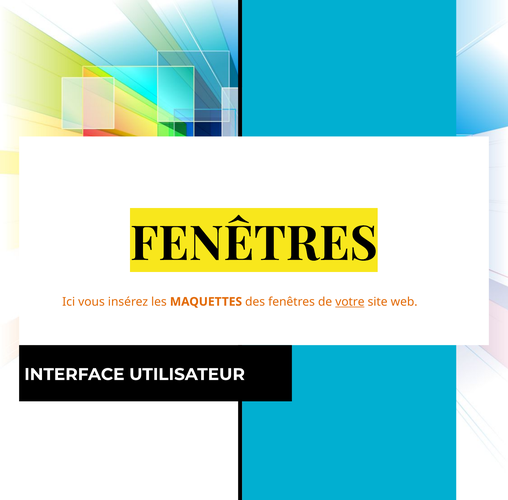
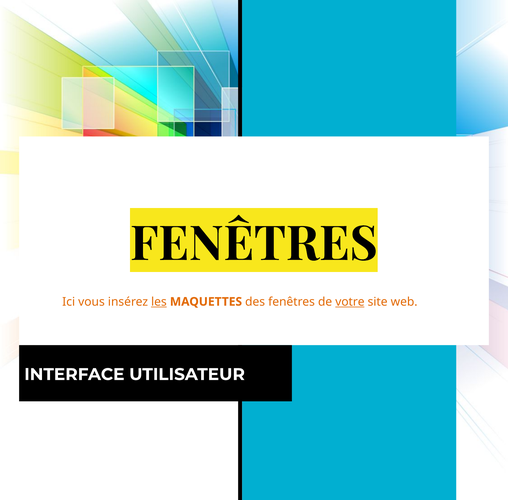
les underline: none -> present
